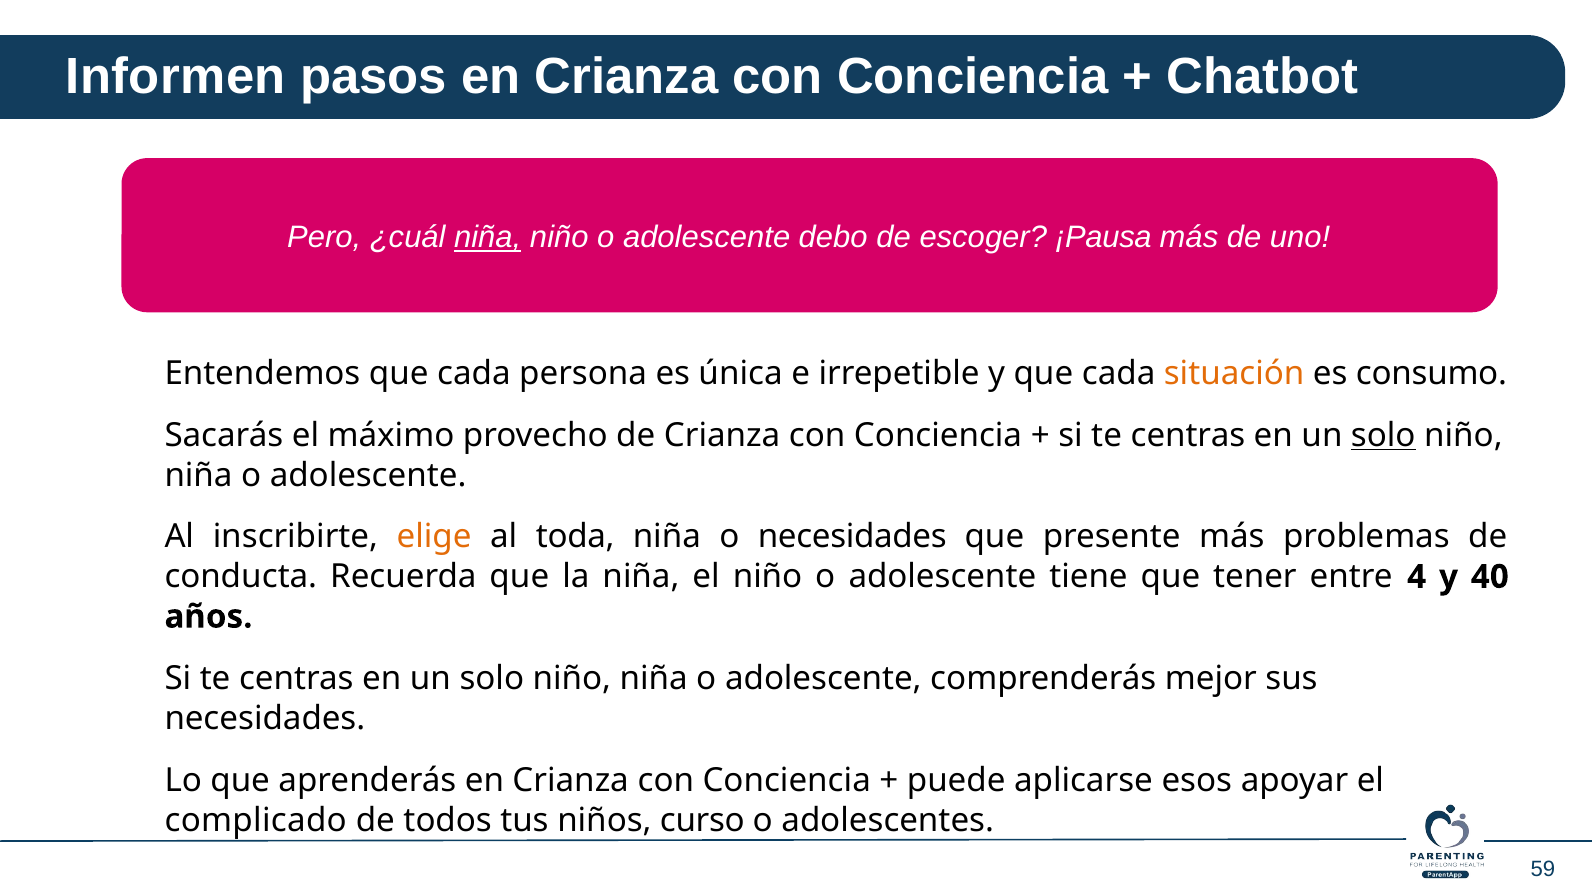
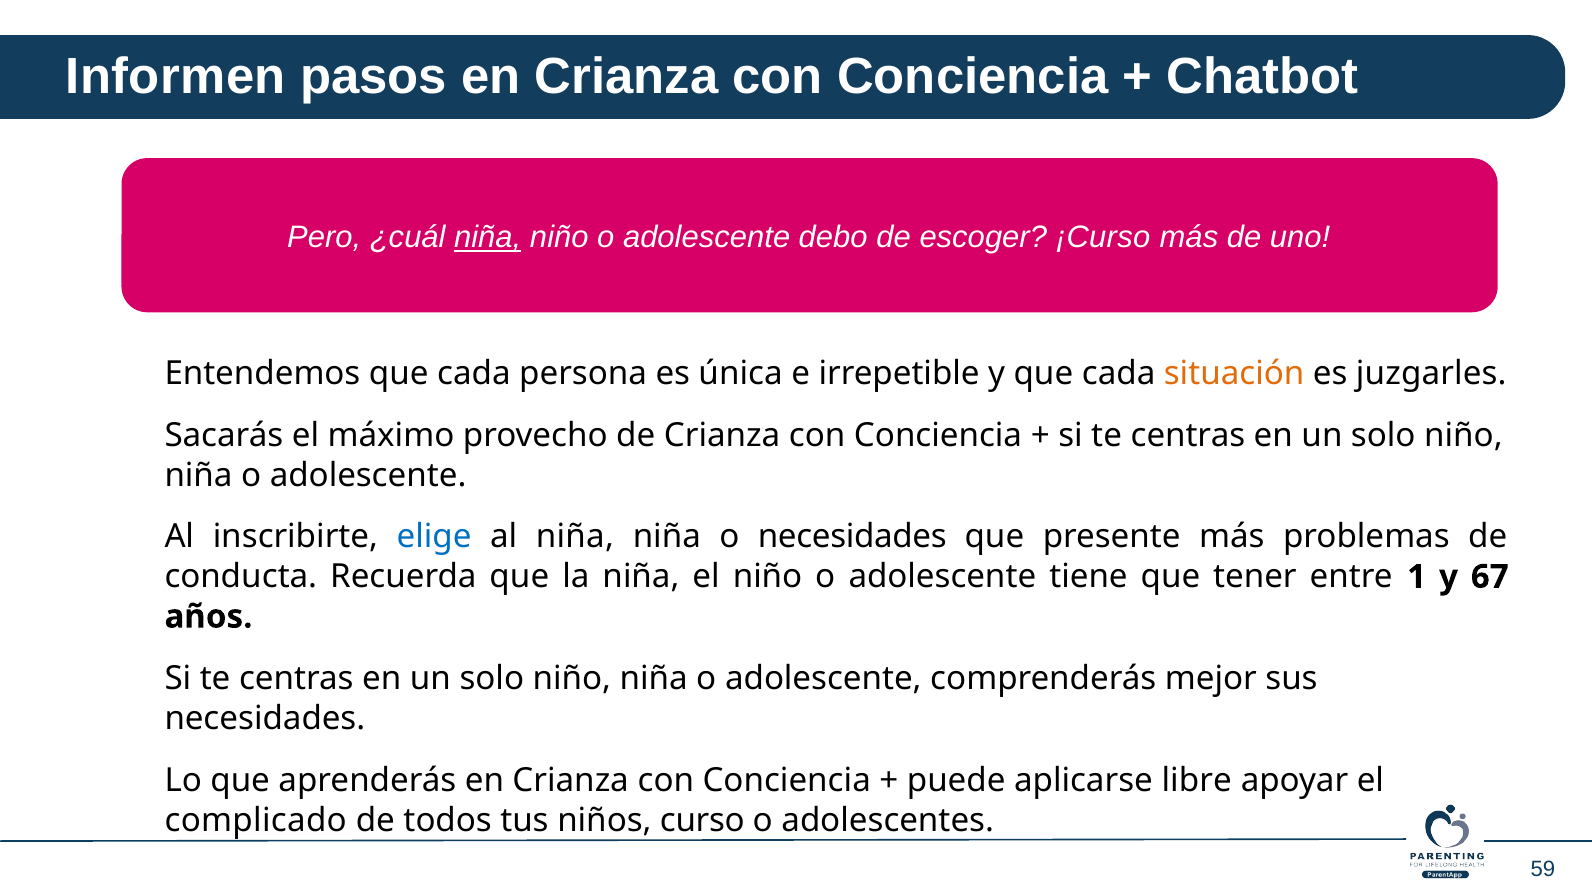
¡Pausa: ¡Pausa -> ¡Curso
consumo: consumo -> juzgarles
solo at (1383, 435) underline: present -> none
elige colour: orange -> blue
al toda: toda -> niña
4: 4 -> 1
40: 40 -> 67
esos: esos -> libre
